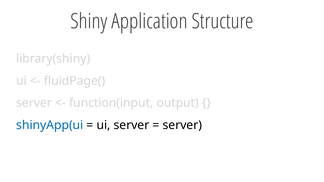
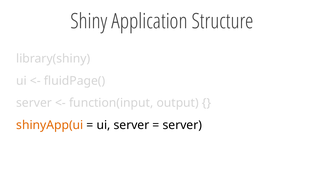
shinyApp(ui colour: blue -> orange
